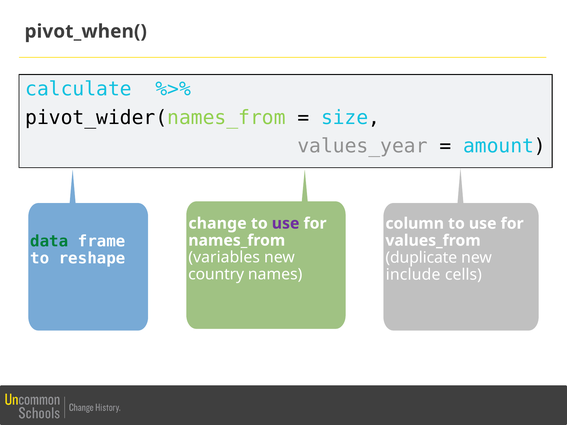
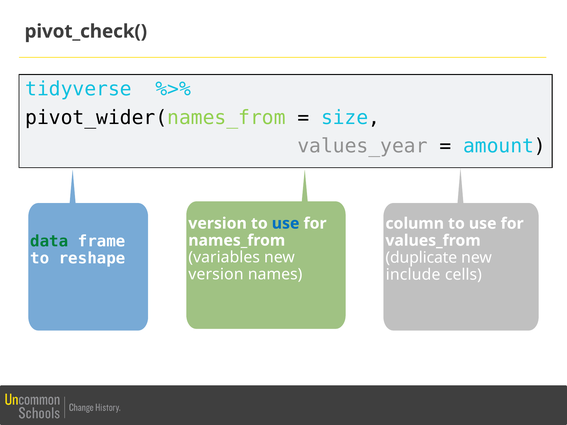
pivot_when(: pivot_when( -> pivot_check(
calculate: calculate -> tidyverse
change at (218, 224): change -> version
use at (286, 224) colour: purple -> blue
country at (216, 275): country -> version
